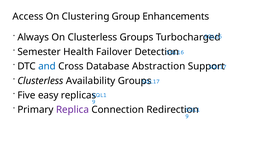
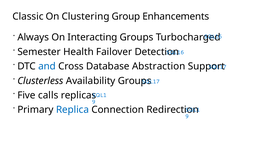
Access: Access -> Classic
On Clusterless: Clusterless -> Interacting
easy: easy -> calls
Replica colour: purple -> blue
